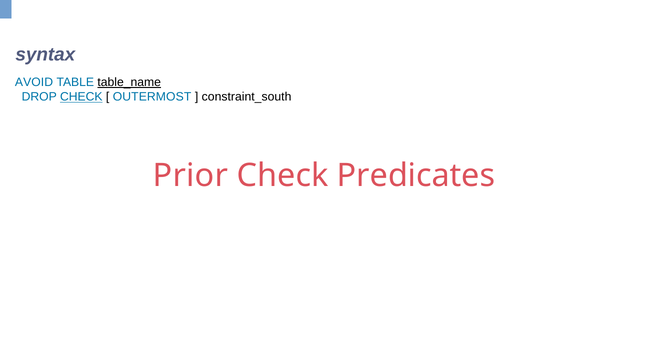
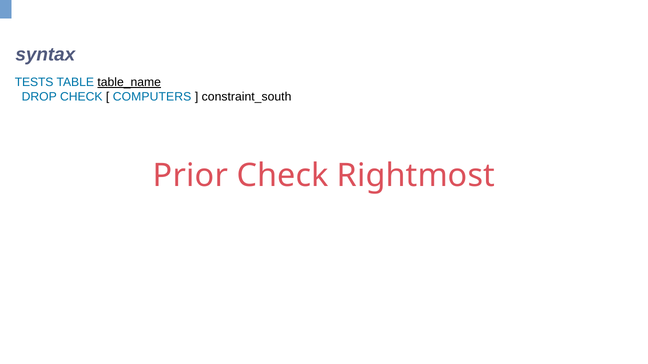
AVOID: AVOID -> TESTS
CHECK at (81, 97) underline: present -> none
OUTERMOST: OUTERMOST -> COMPUTERS
Predicates: Predicates -> Rightmost
